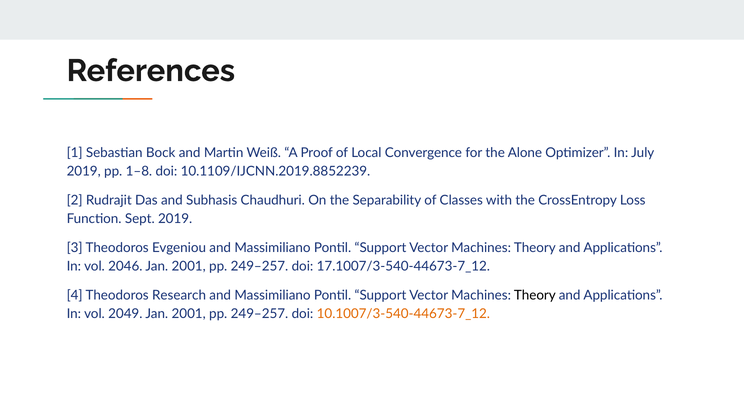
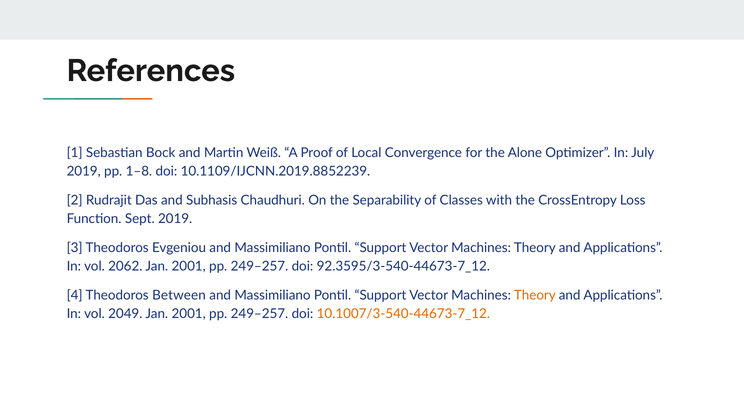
2046: 2046 -> 2062
17.1007/3-540-44673-7_12: 17.1007/3-540-44673-7_12 -> 92.3595/3-540-44673-7_12
Research: Research -> Between
Theory at (535, 295) colour: black -> orange
